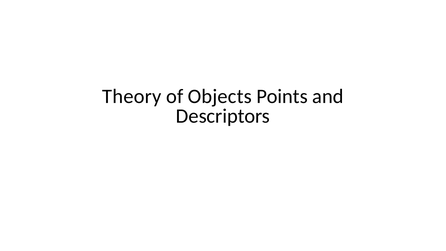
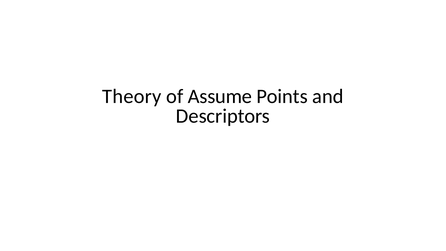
Objects: Objects -> Assume
